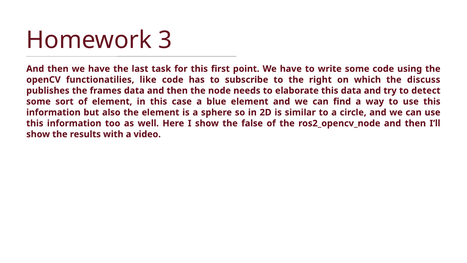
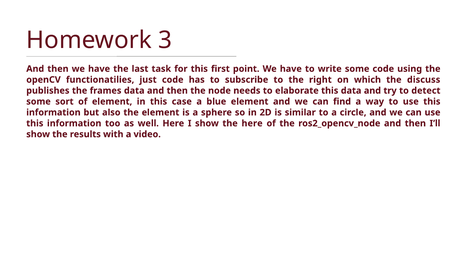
like: like -> just
the false: false -> here
